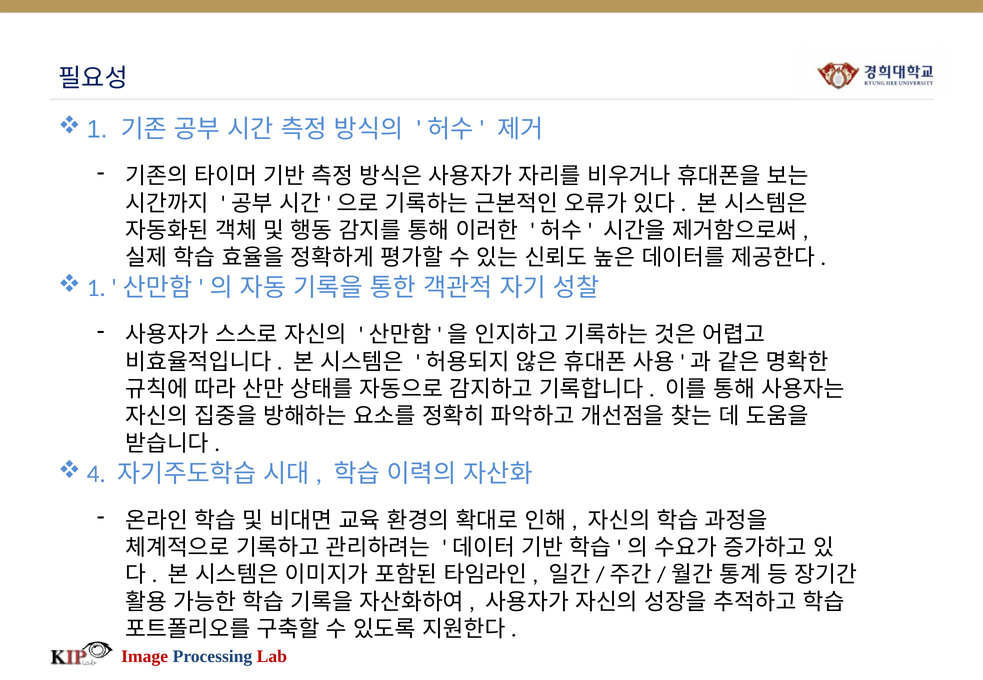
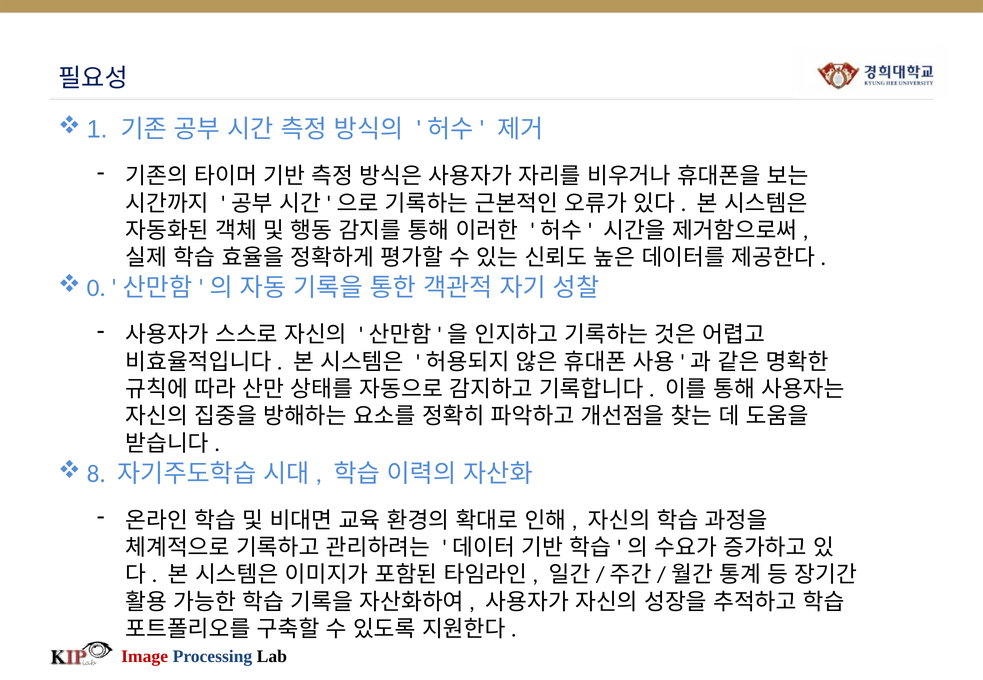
1: 1 -> 0
4: 4 -> 8
Lab colour: red -> black
